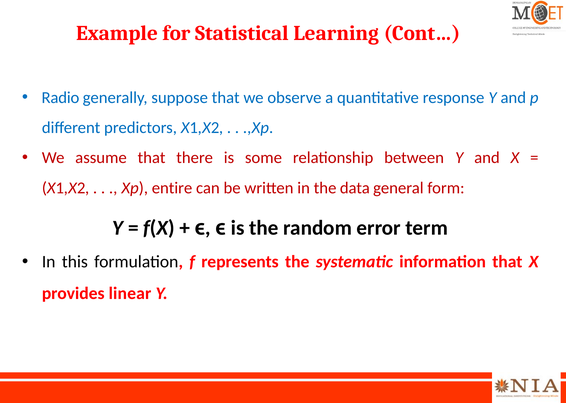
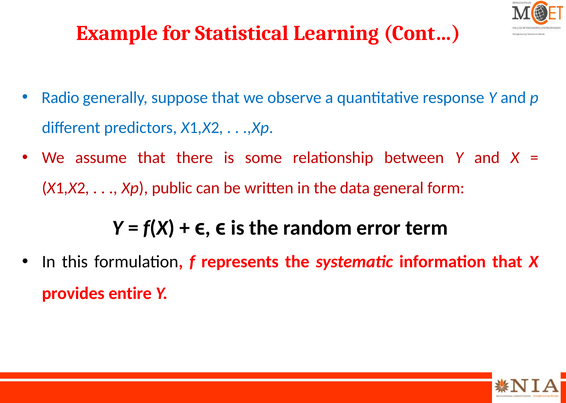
entire: entire -> public
linear: linear -> entire
